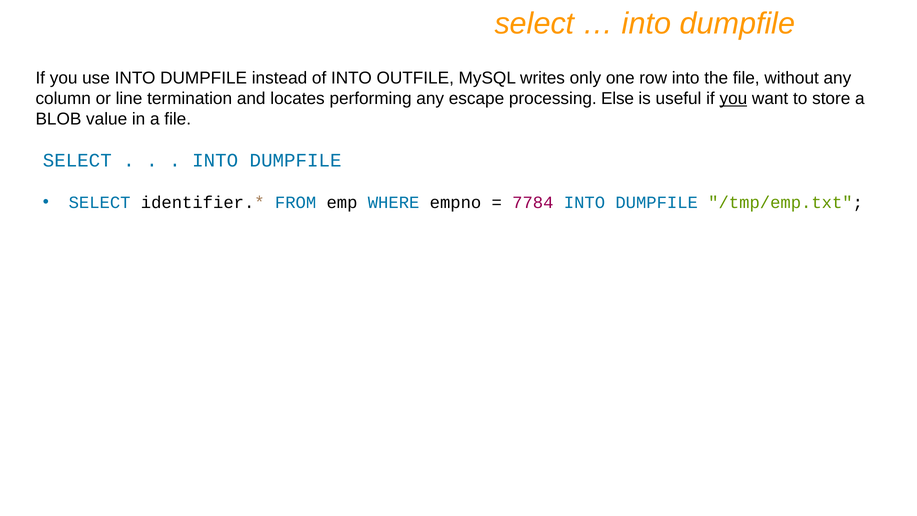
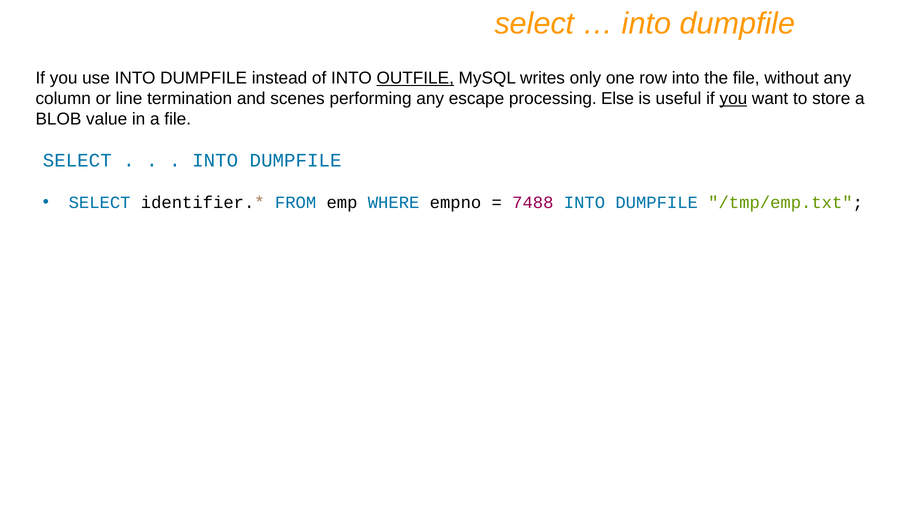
OUTFILE underline: none -> present
locates: locates -> scenes
7784: 7784 -> 7488
